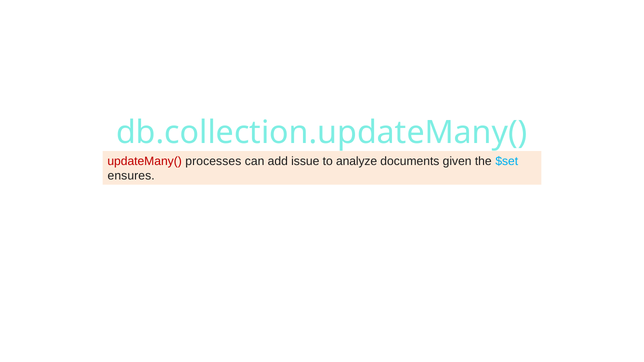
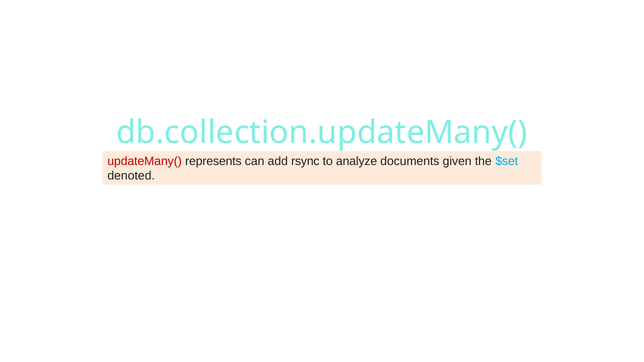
processes: processes -> represents
issue: issue -> rsync
ensures: ensures -> denoted
